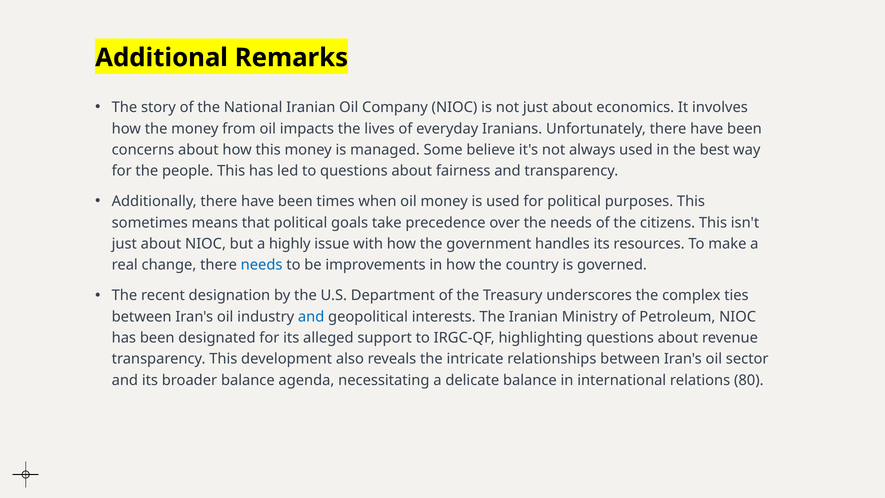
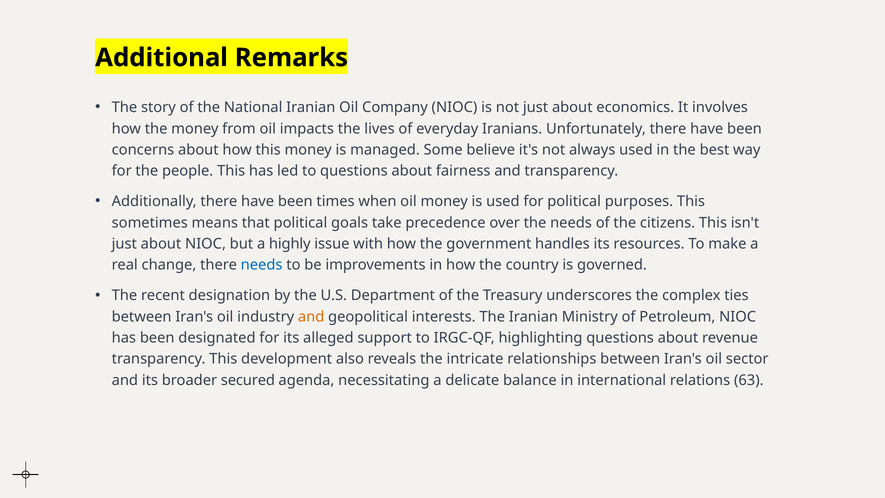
and at (311, 317) colour: blue -> orange
broader balance: balance -> secured
80: 80 -> 63
